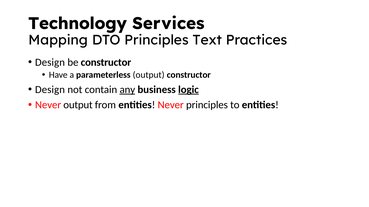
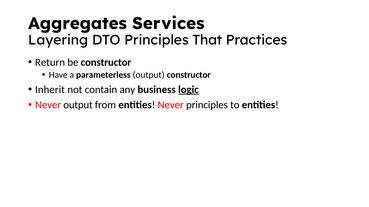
Technology: Technology -> Aggregates
Mapping: Mapping -> Layering
Text: Text -> That
Design at (50, 62): Design -> Return
Design at (50, 90): Design -> Inherit
any underline: present -> none
